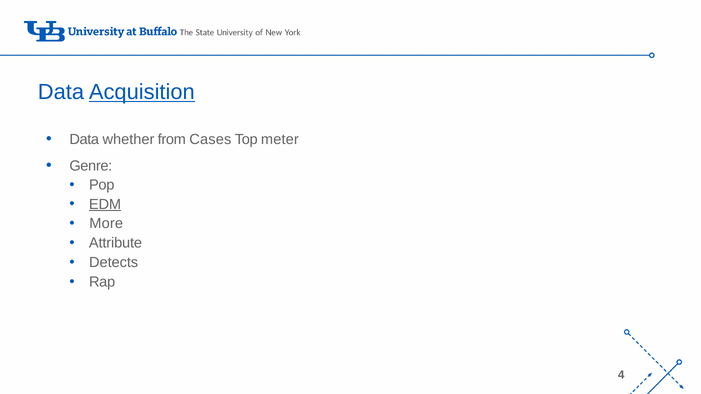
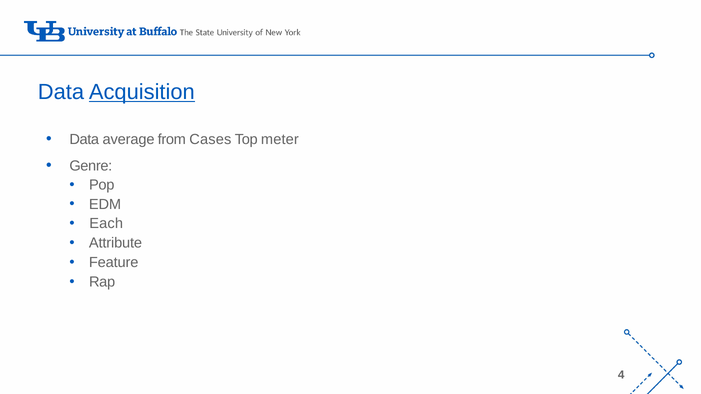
whether: whether -> average
EDM underline: present -> none
More: More -> Each
Detects: Detects -> Feature
